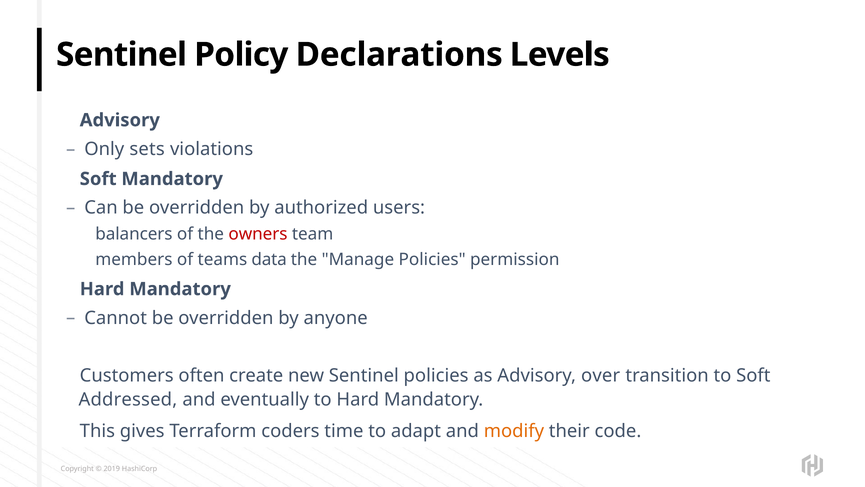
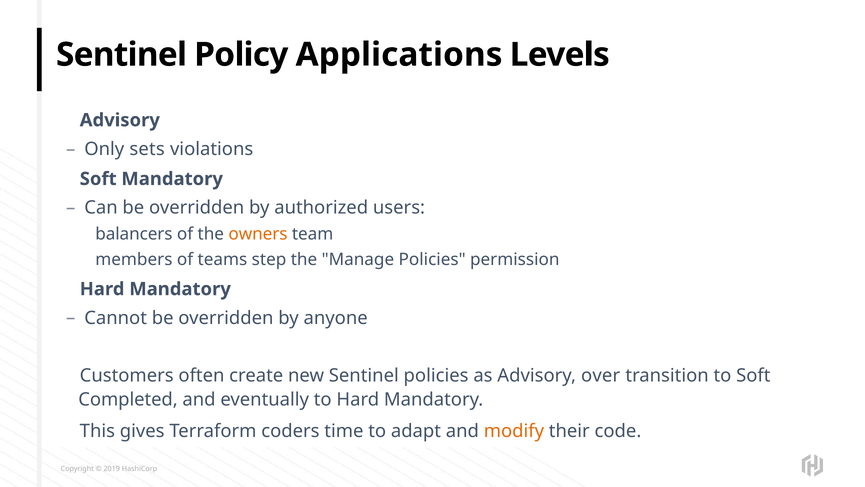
Declarations: Declarations -> Applications
owners colour: red -> orange
data: data -> step
Addressed: Addressed -> Completed
